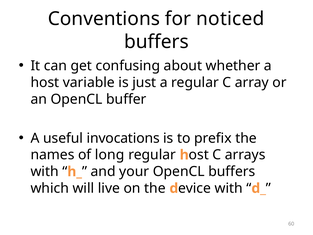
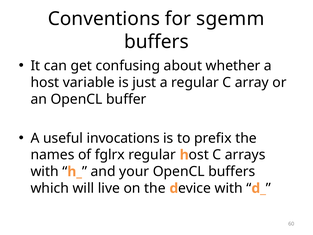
noticed: noticed -> sgemm
long: long -> fglrx
